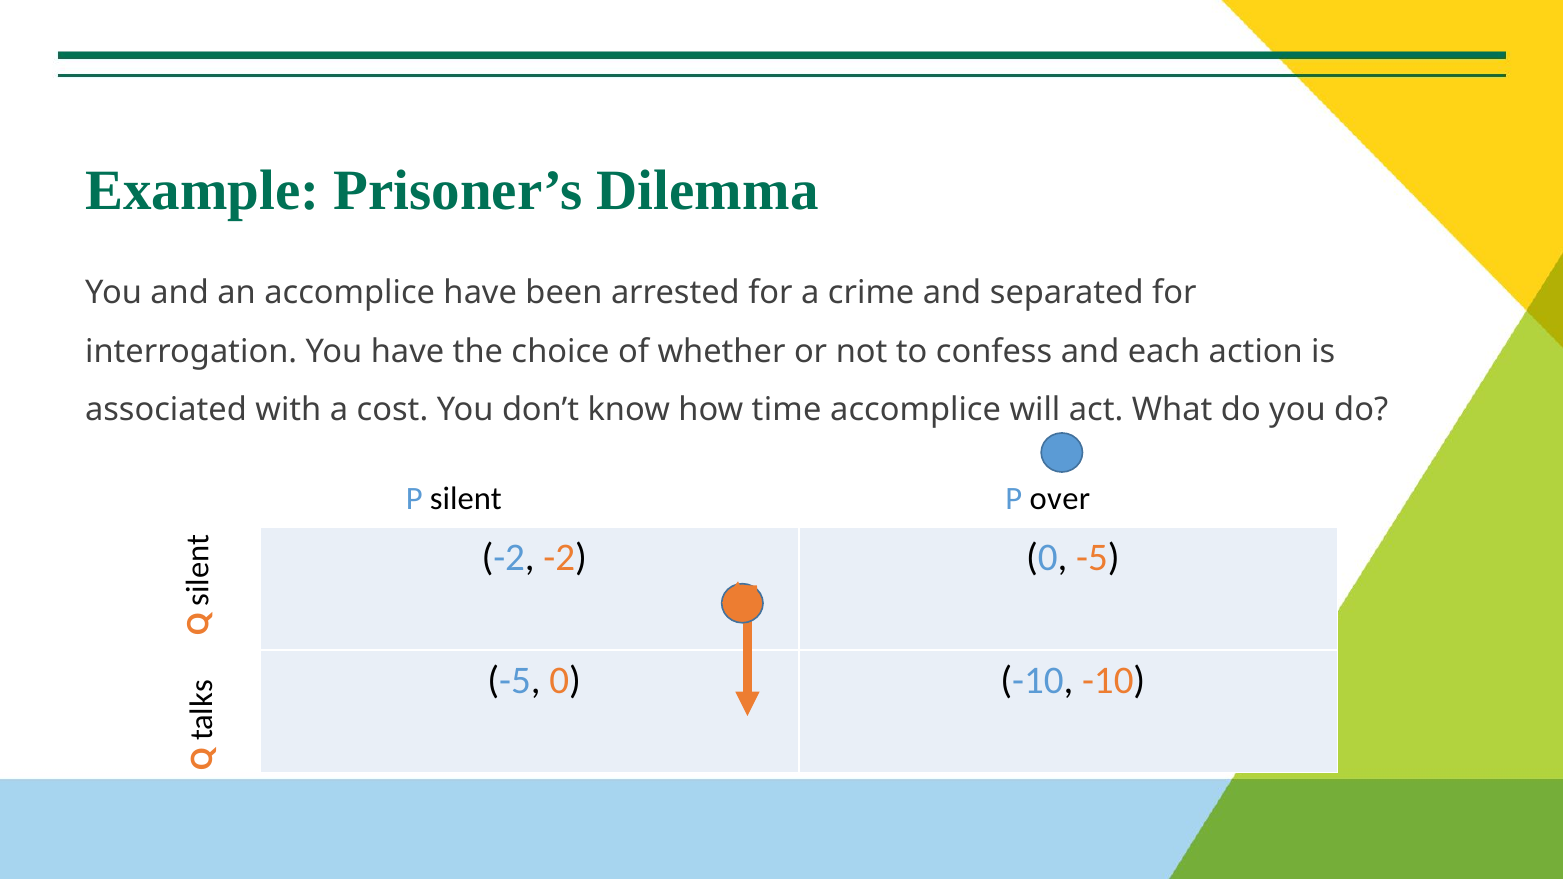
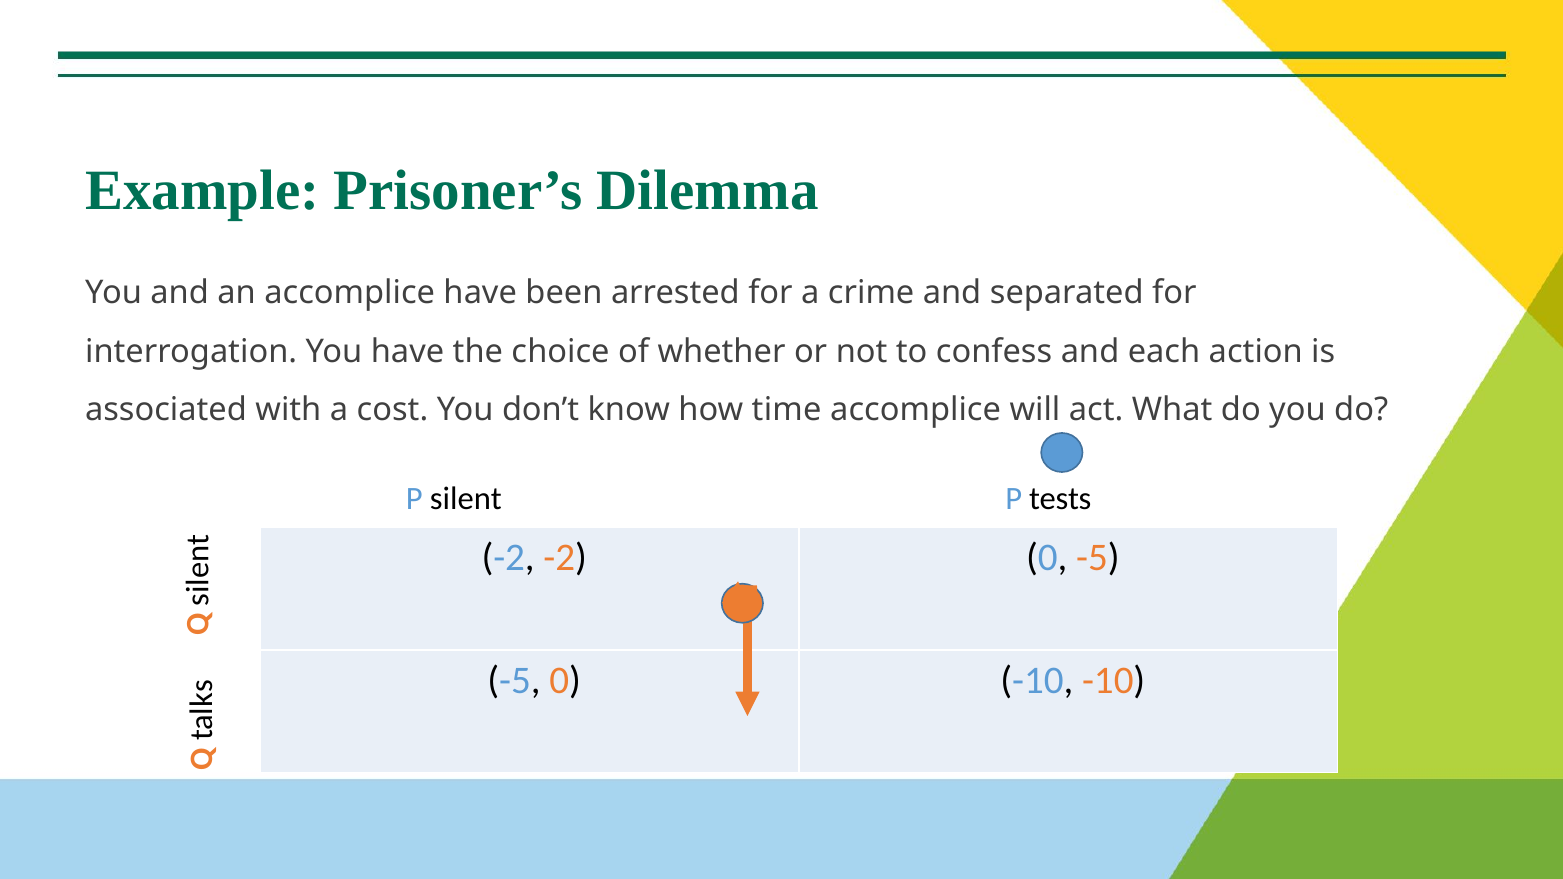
over: over -> tests
